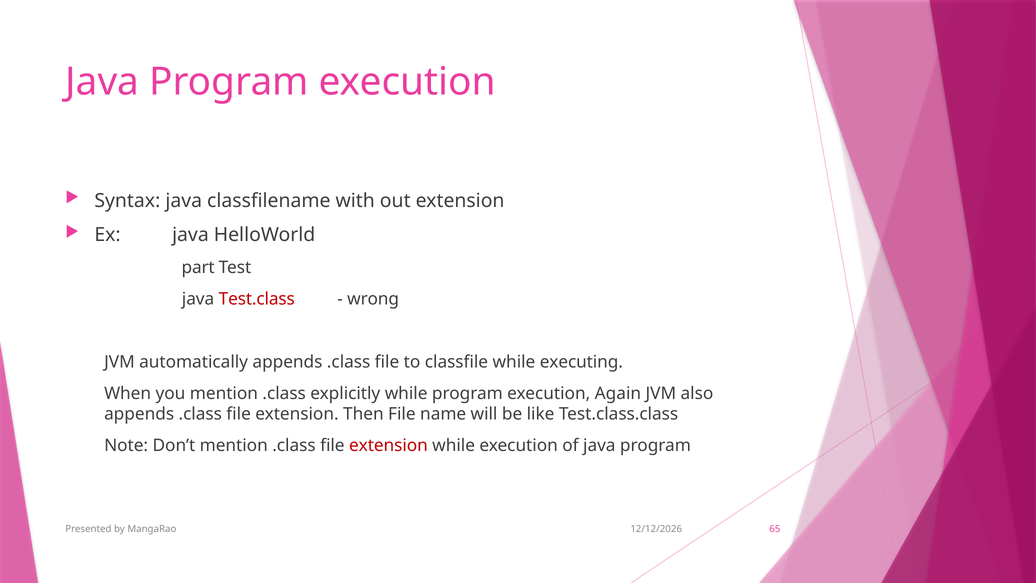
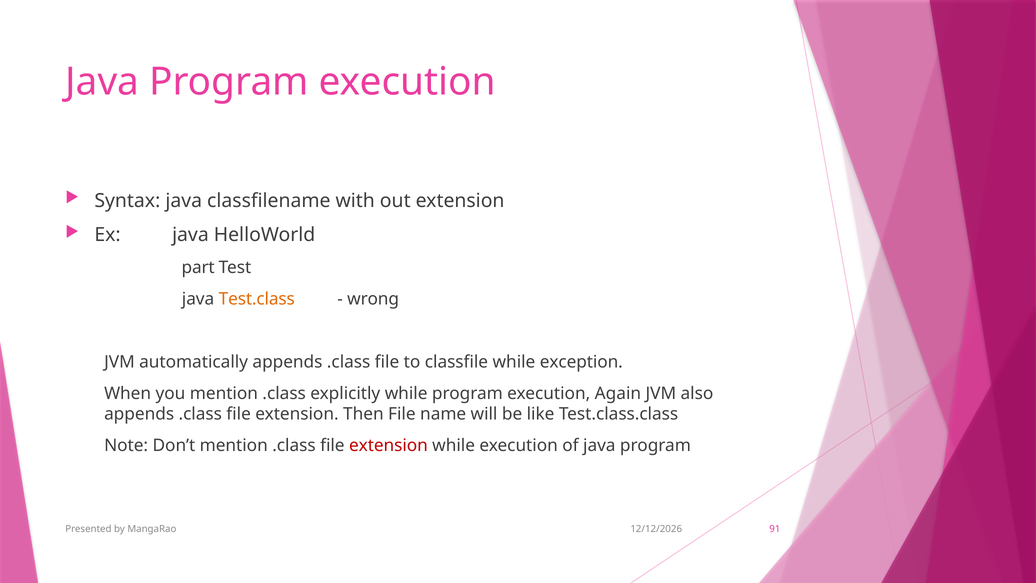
Test.class colour: red -> orange
executing: executing -> exception
65: 65 -> 91
